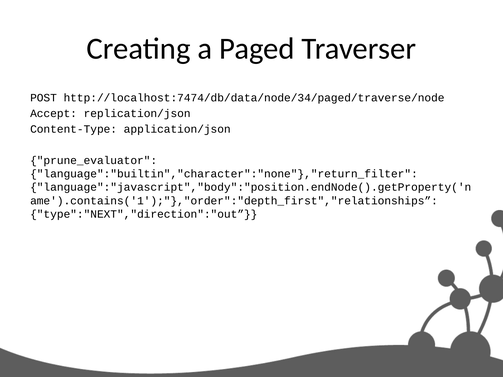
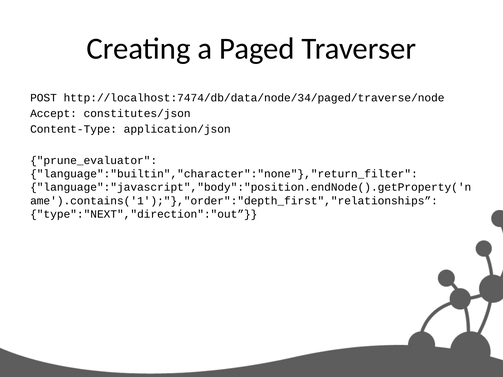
replication/json: replication/json -> constitutes/json
